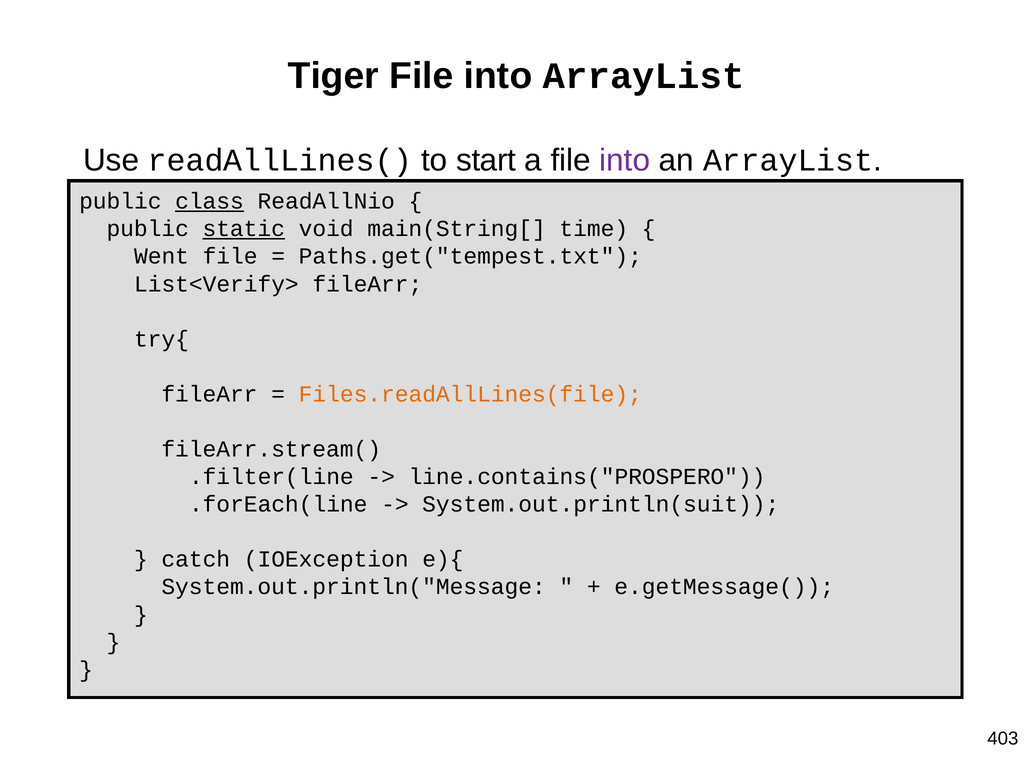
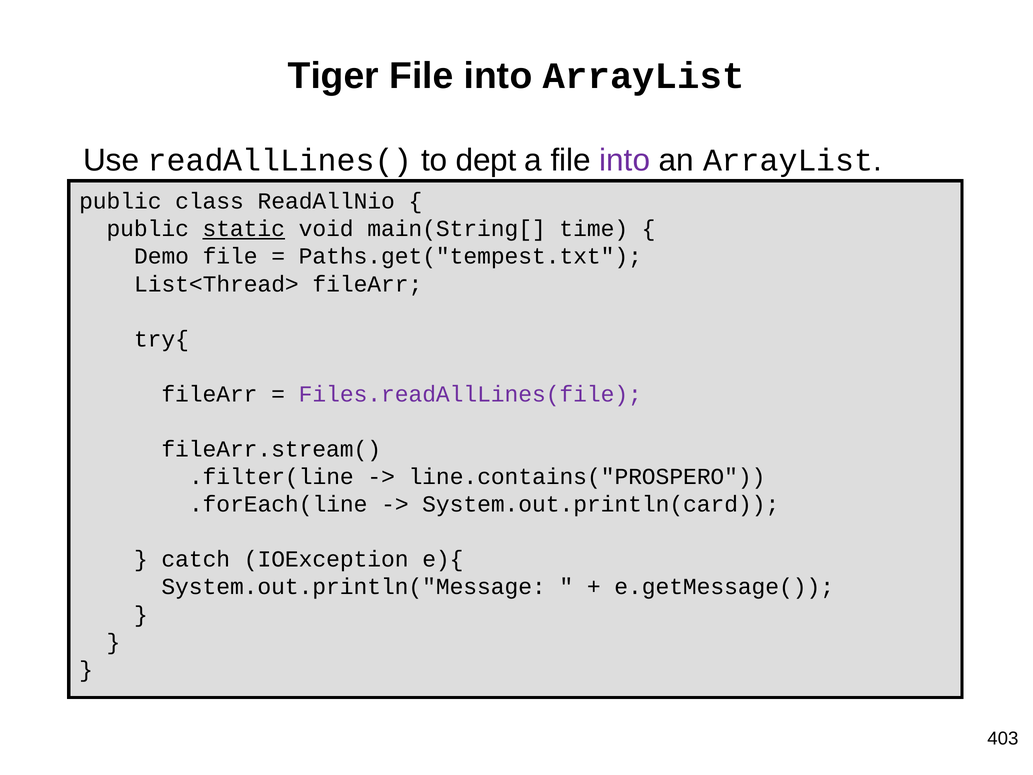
start: start -> dept
class underline: present -> none
Went: Went -> Demo
List<Verify>: List<Verify> -> List<Thread>
Files.readAllLines(file colour: orange -> purple
System.out.println(suit: System.out.println(suit -> System.out.println(card
